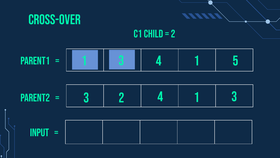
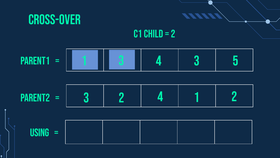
4 1: 1 -> 3
4 3: 3 -> 2
INPUT: INPUT -> USING
